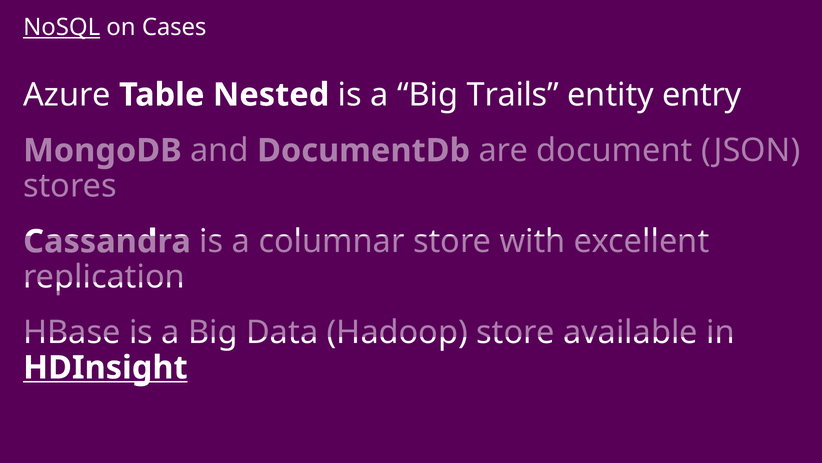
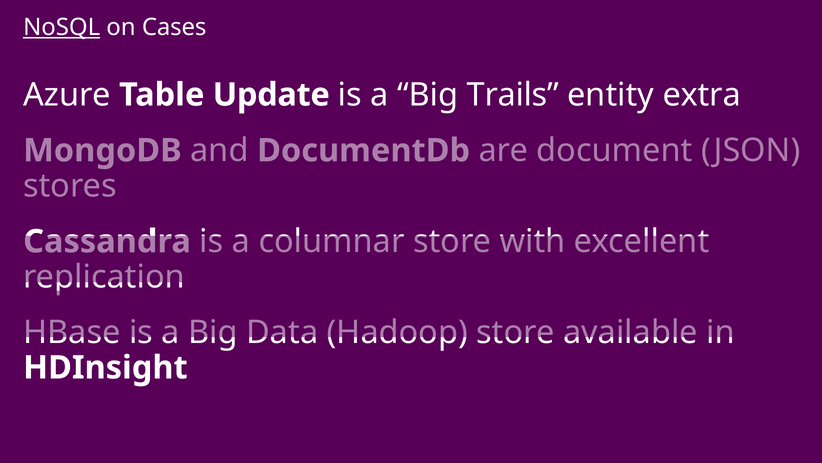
Nested: Nested -> Update
entry: entry -> extra
HDInsight underline: present -> none
